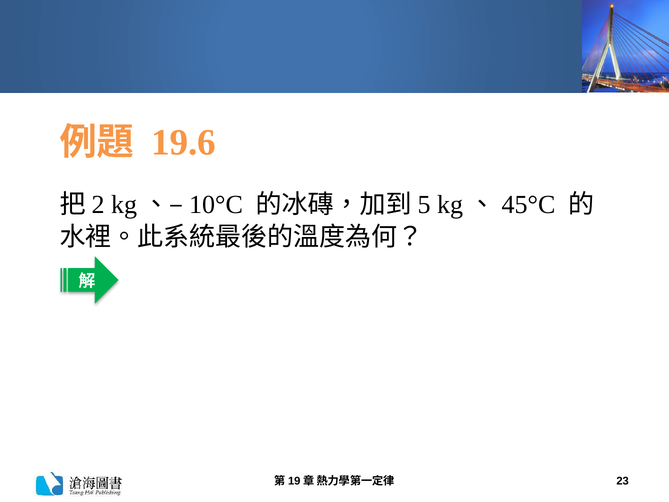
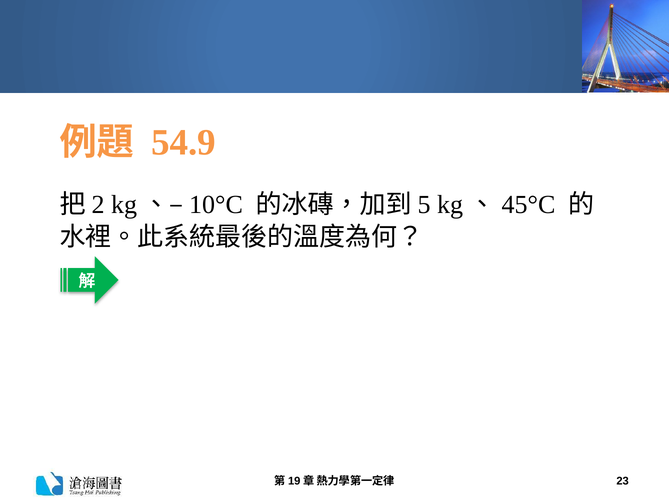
19.6: 19.6 -> 54.9
